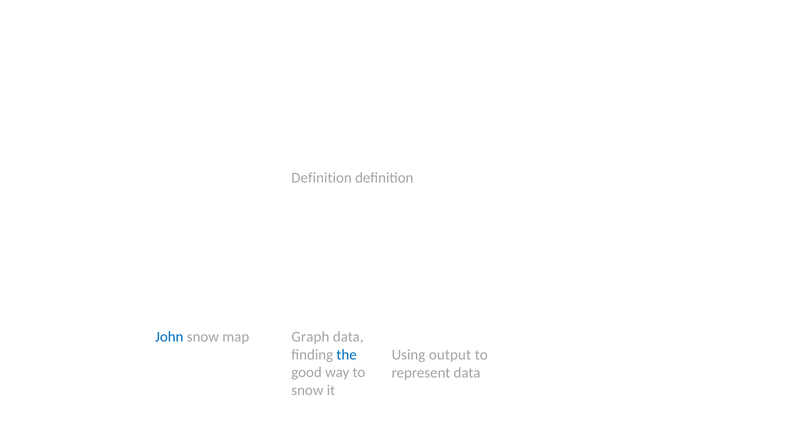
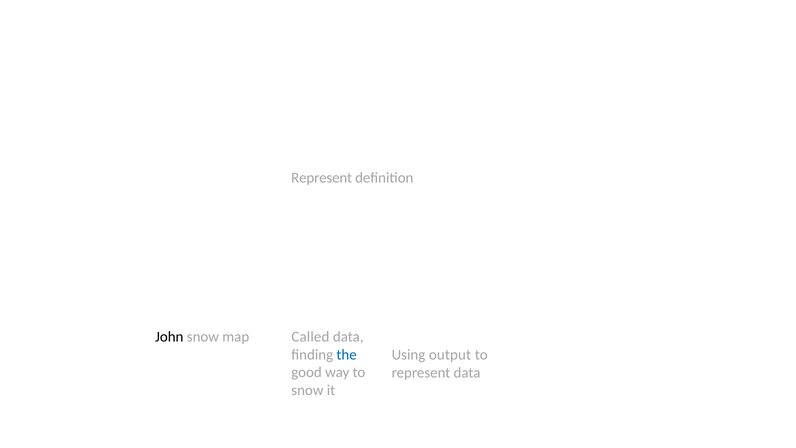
Definition at (322, 178): Definition -> Represent
John colour: blue -> black
Graph: Graph -> Called
